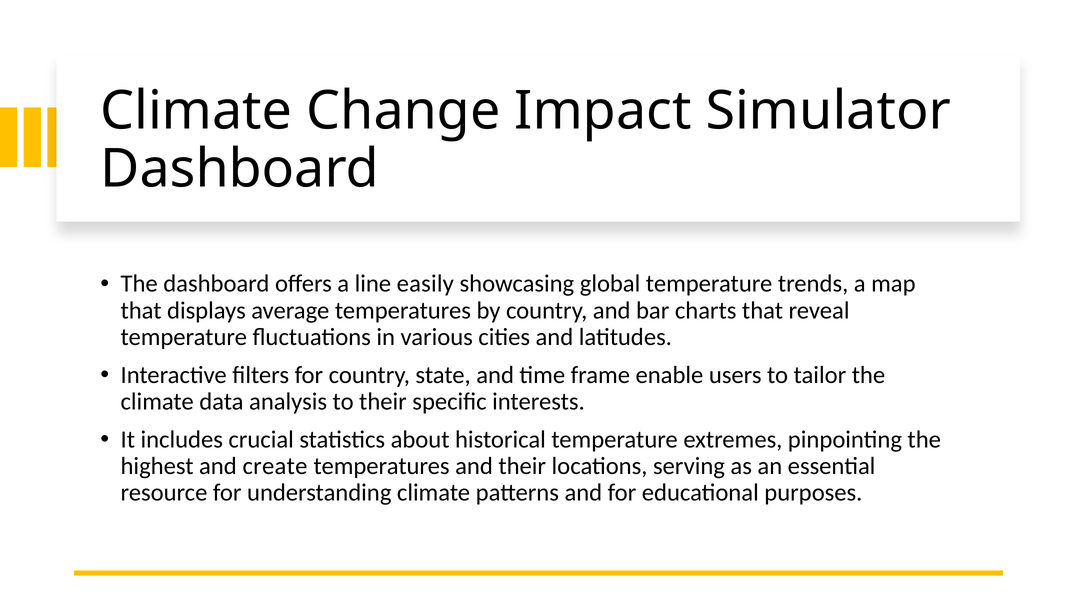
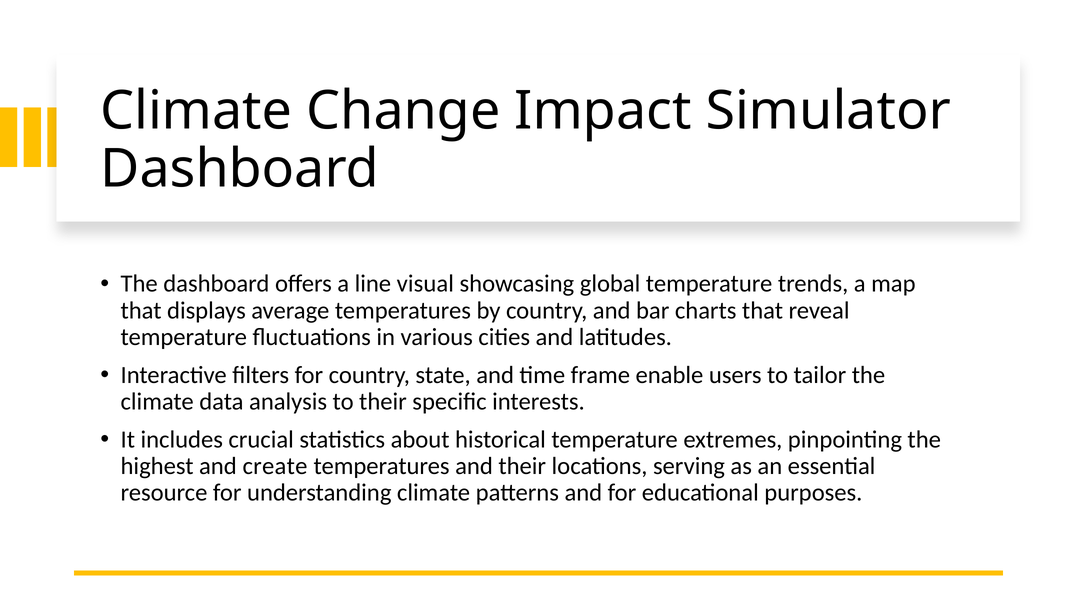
easily: easily -> visual
